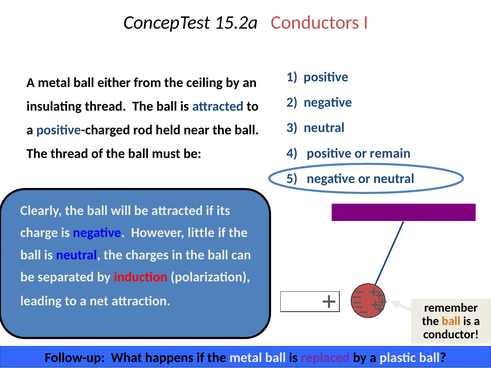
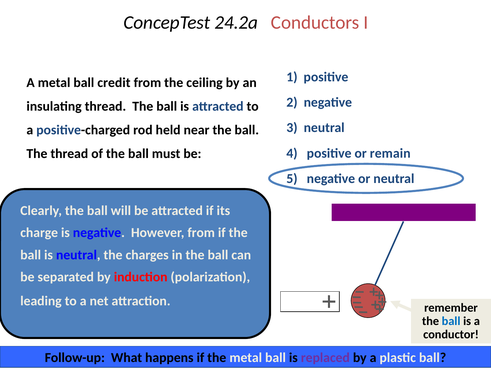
15.2a: 15.2a -> 24.2a
either: either -> credit
However little: little -> from
ball at (451, 321) colour: orange -> blue
